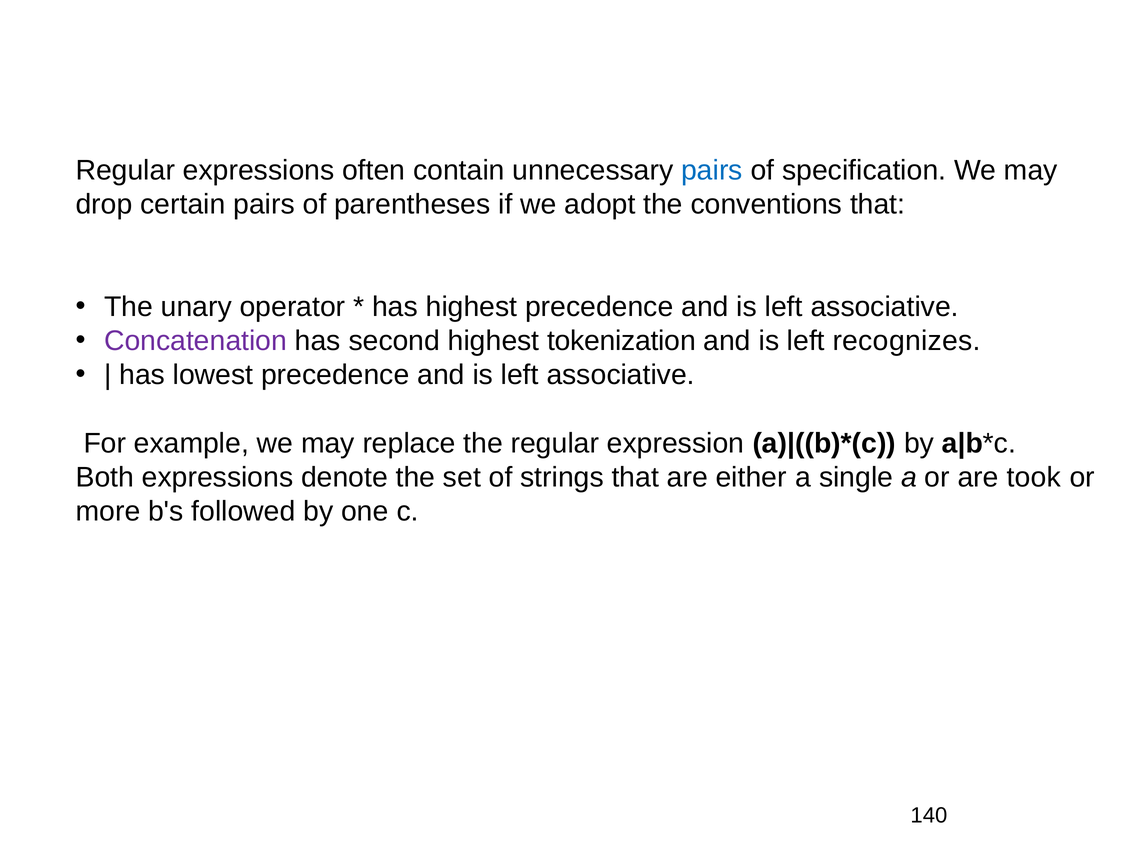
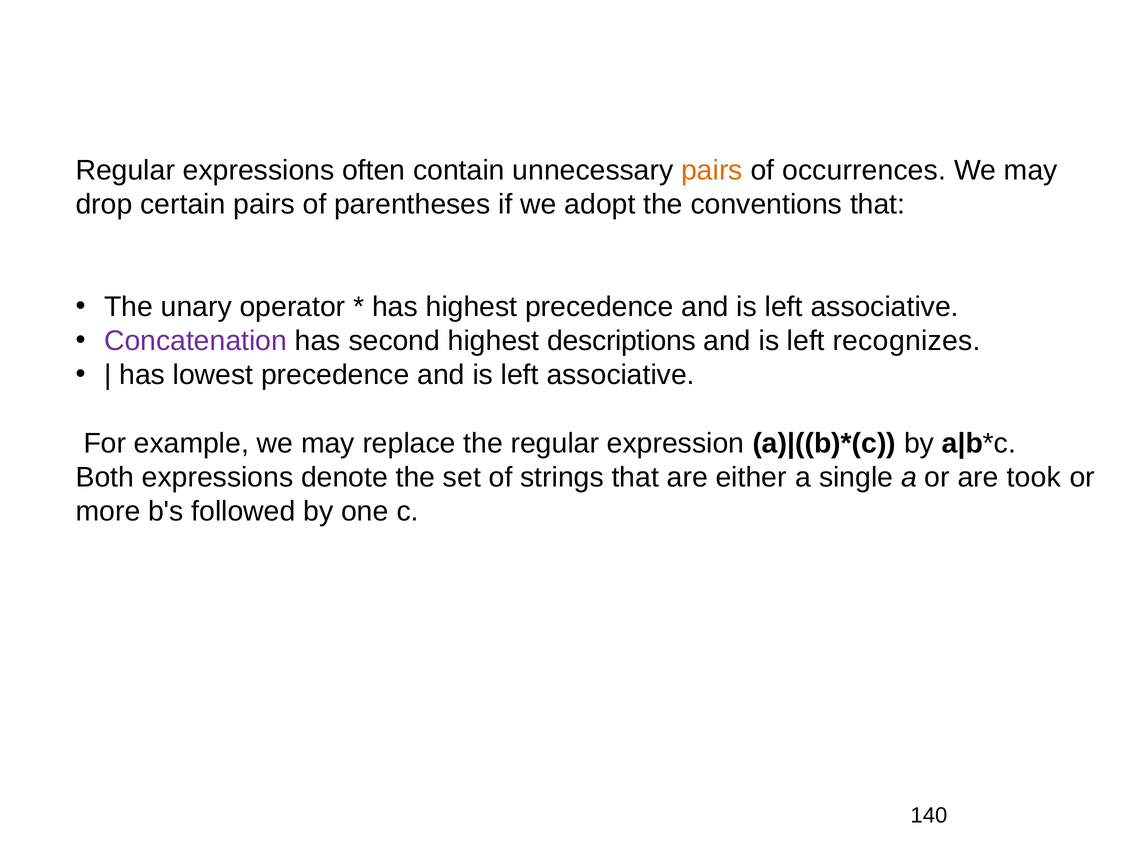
pairs at (712, 171) colour: blue -> orange
specification: specification -> occurrences
tokenization: tokenization -> descriptions
